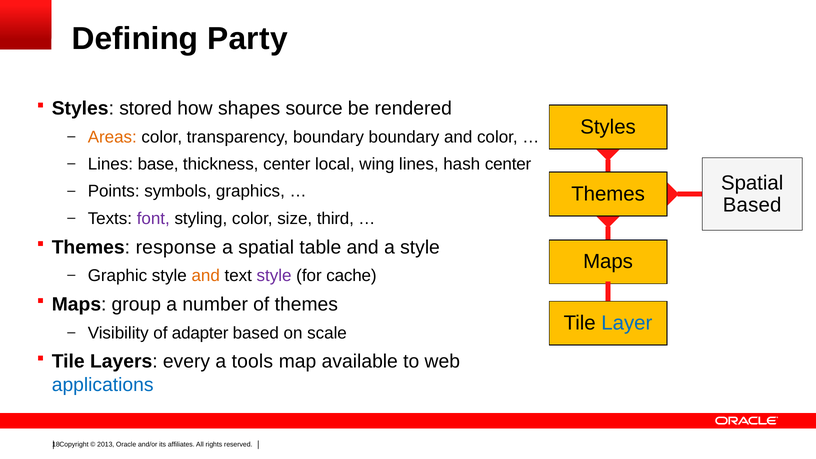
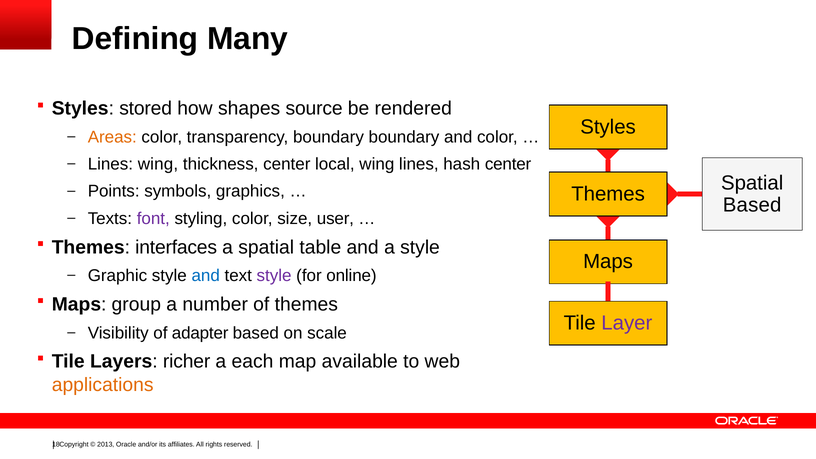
Party: Party -> Many
Lines base: base -> wing
third: third -> user
response: response -> interfaces
and at (206, 276) colour: orange -> blue
cache: cache -> online
Layer colour: blue -> purple
every: every -> richer
tools: tools -> each
applications colour: blue -> orange
